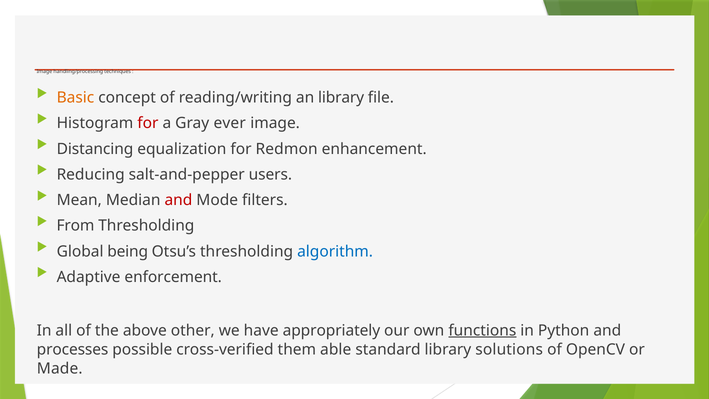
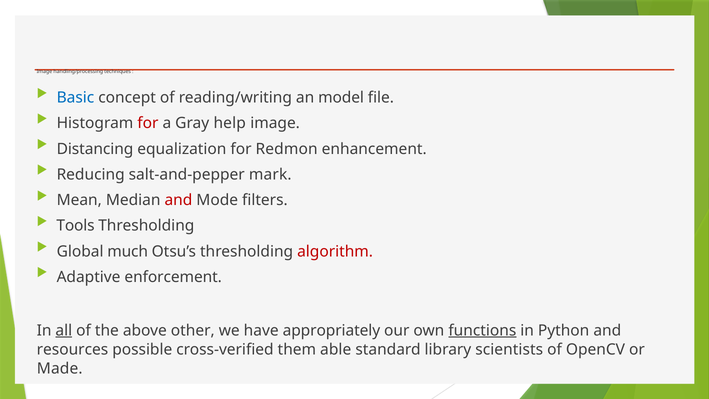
Basic colour: orange -> blue
an library: library -> model
ever: ever -> help
users: users -> mark
From: From -> Tools
being: being -> much
algorithm colour: blue -> red
all underline: none -> present
processes: processes -> resources
solutions: solutions -> scientists
